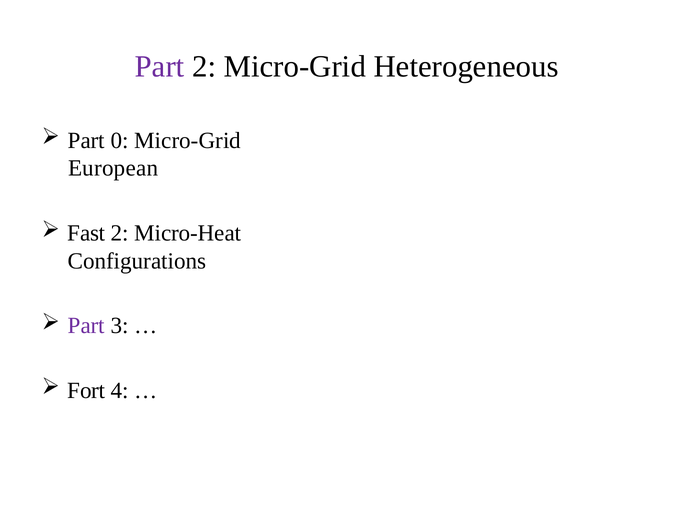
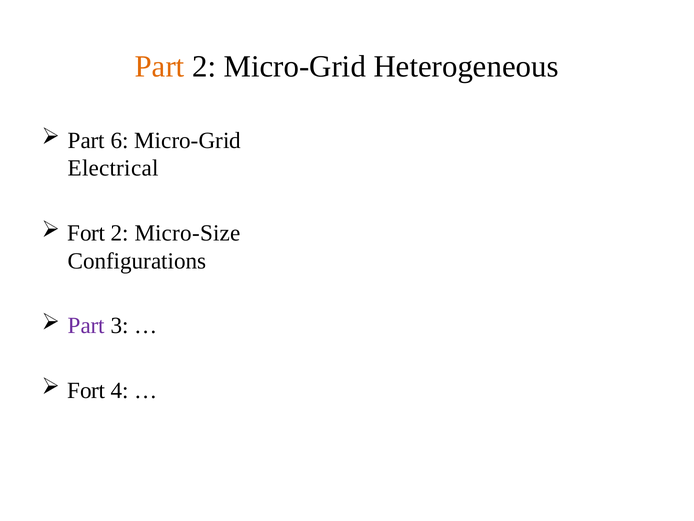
Part at (160, 66) colour: purple -> orange
0: 0 -> 6
European: European -> Electrical
Fast at (86, 233): Fast -> Fort
Micro-Heat: Micro-Heat -> Micro-Size
